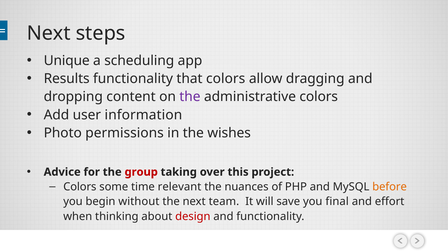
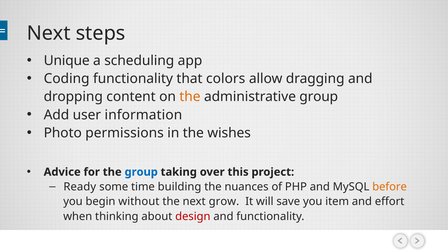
Results: Results -> Coding
the at (190, 97) colour: purple -> orange
administrative colors: colors -> group
group at (141, 172) colour: red -> blue
Colors at (80, 187): Colors -> Ready
relevant: relevant -> building
team: team -> grow
final: final -> item
